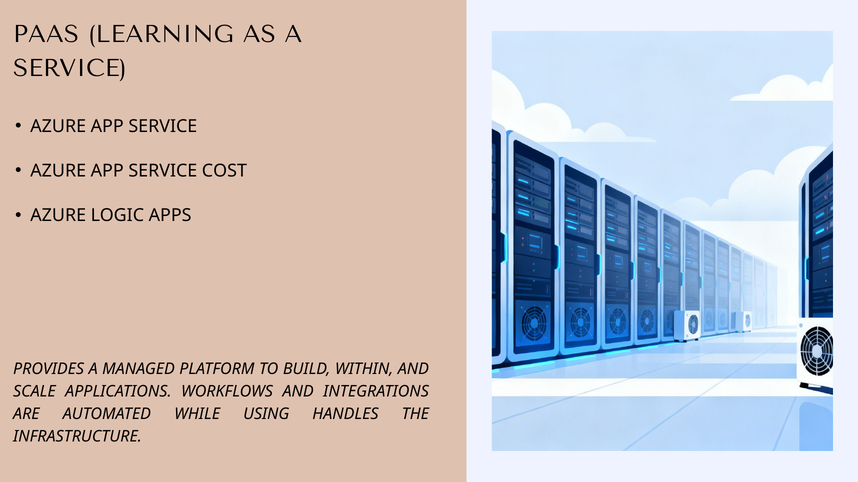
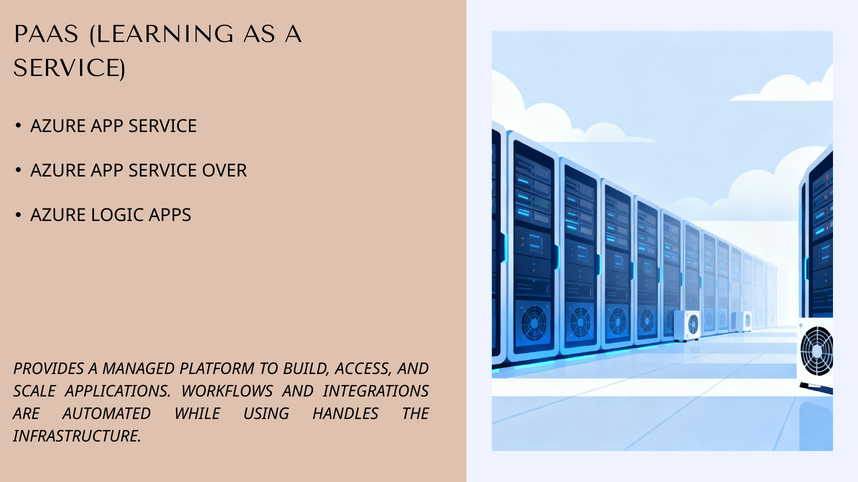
COST: COST -> OVER
WITHIN: WITHIN -> ACCESS
